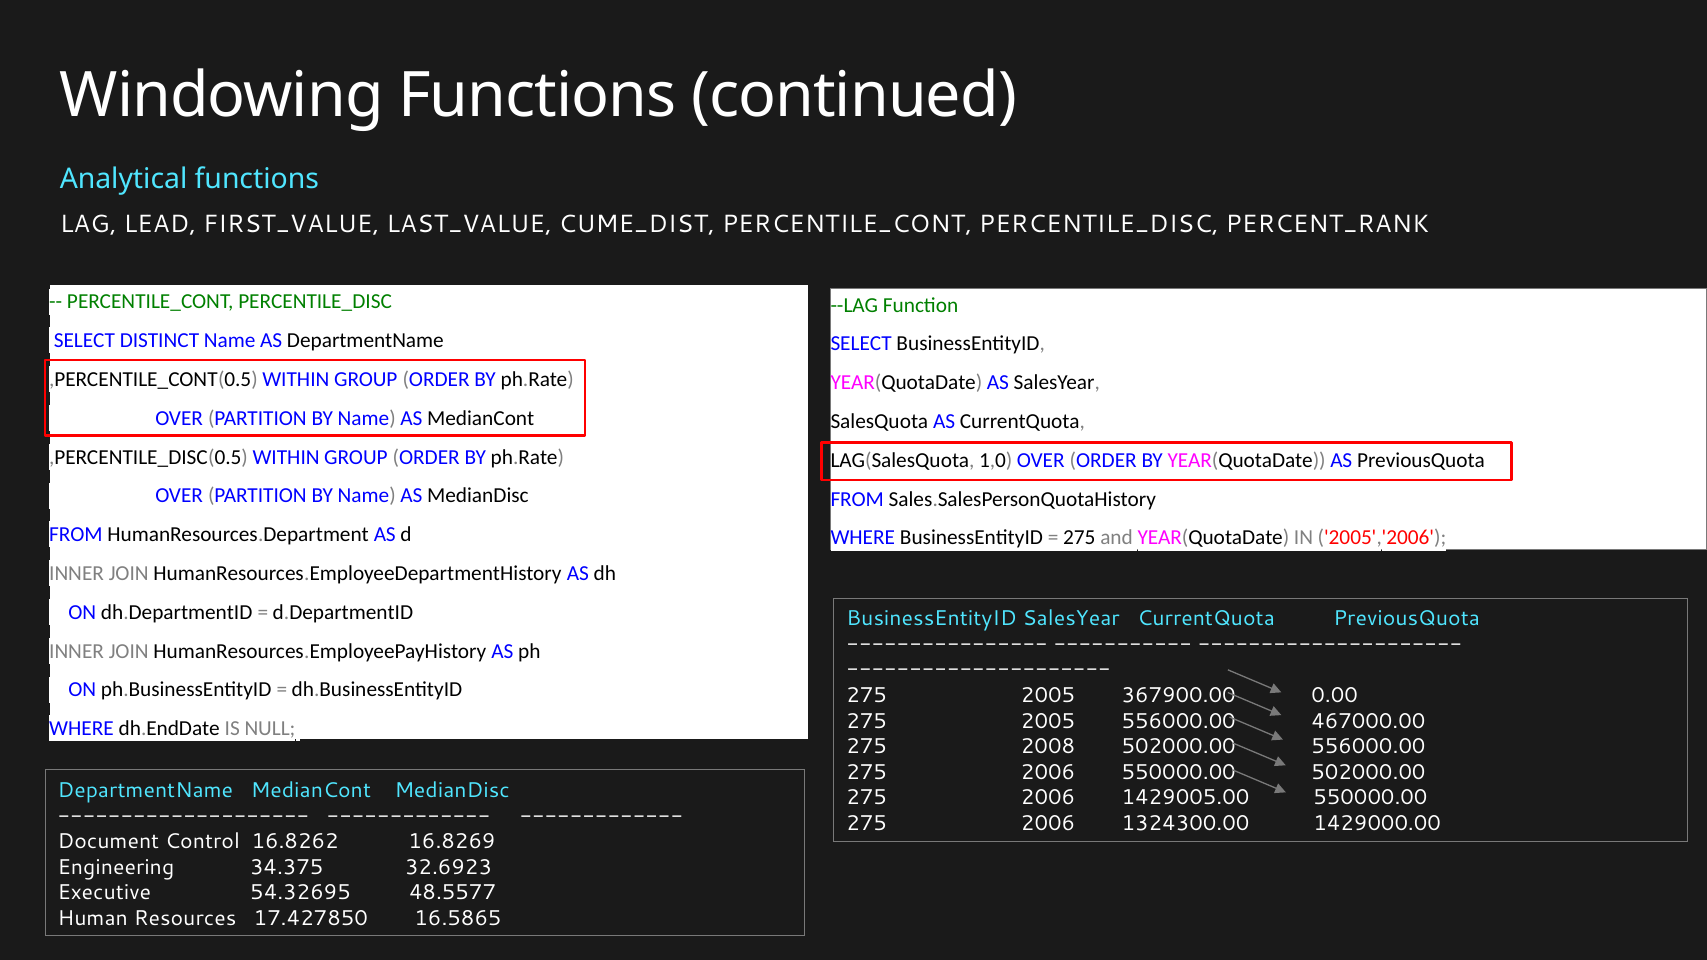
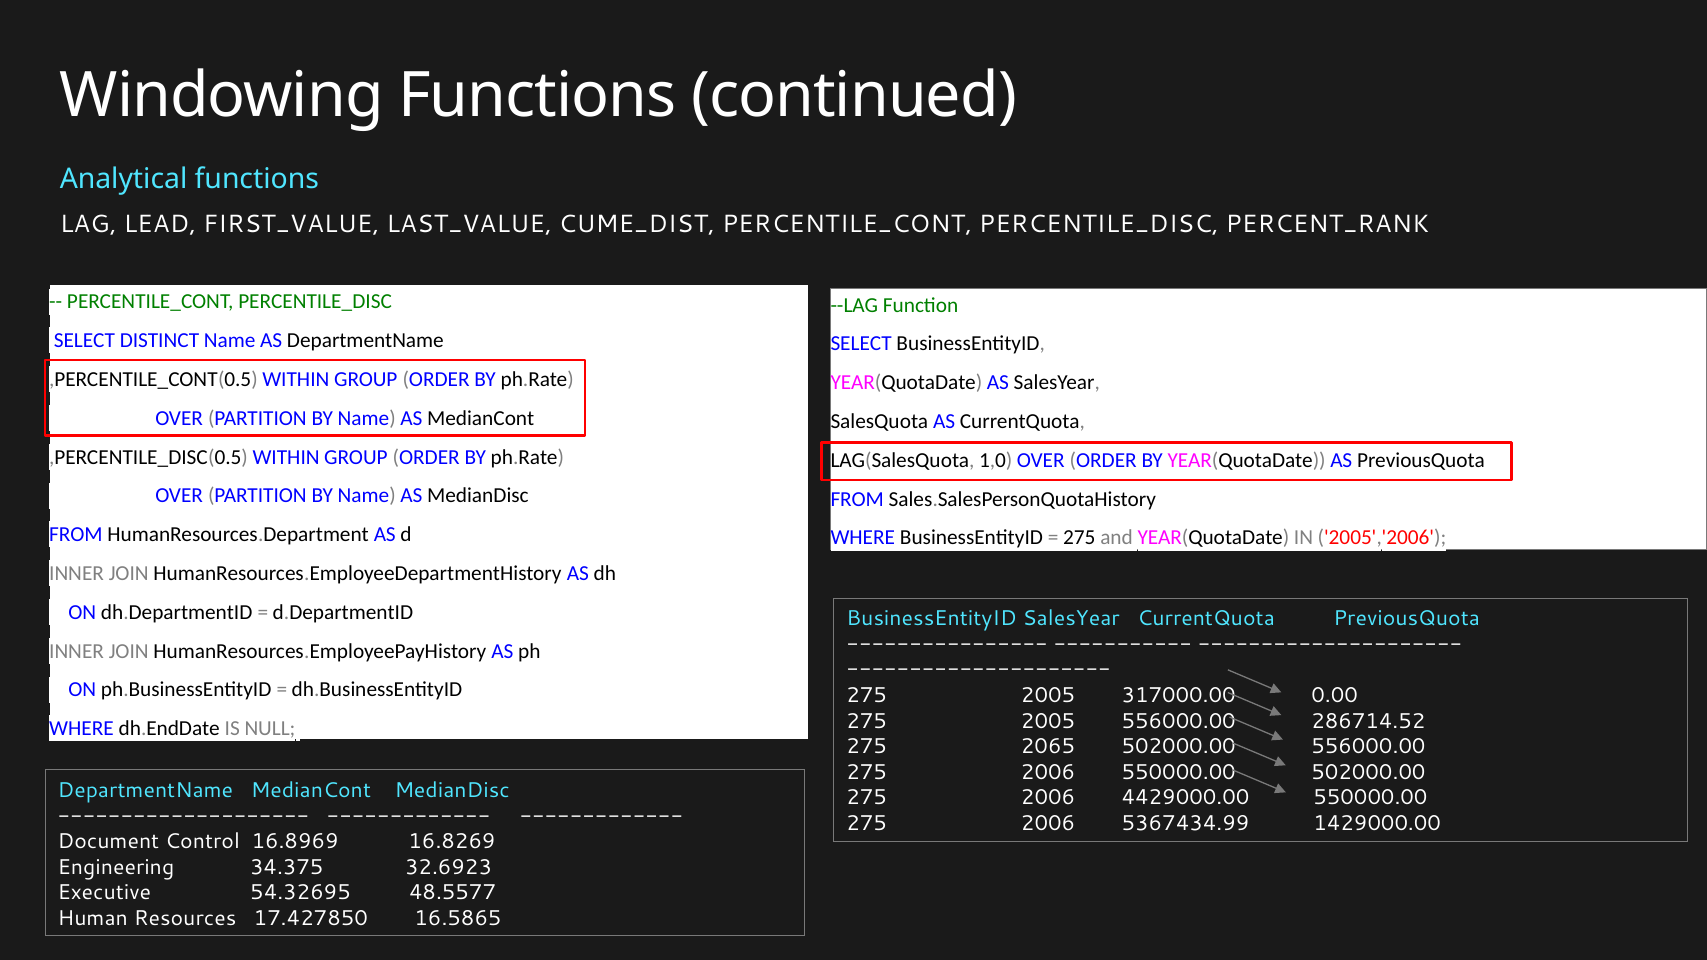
367900.00: 367900.00 -> 317000.00
467000.00: 467000.00 -> 286714.52
2008: 2008 -> 2065
1429005.00: 1429005.00 -> 4429000.00
1324300.00: 1324300.00 -> 5367434.99
16.8262: 16.8262 -> 16.8969
